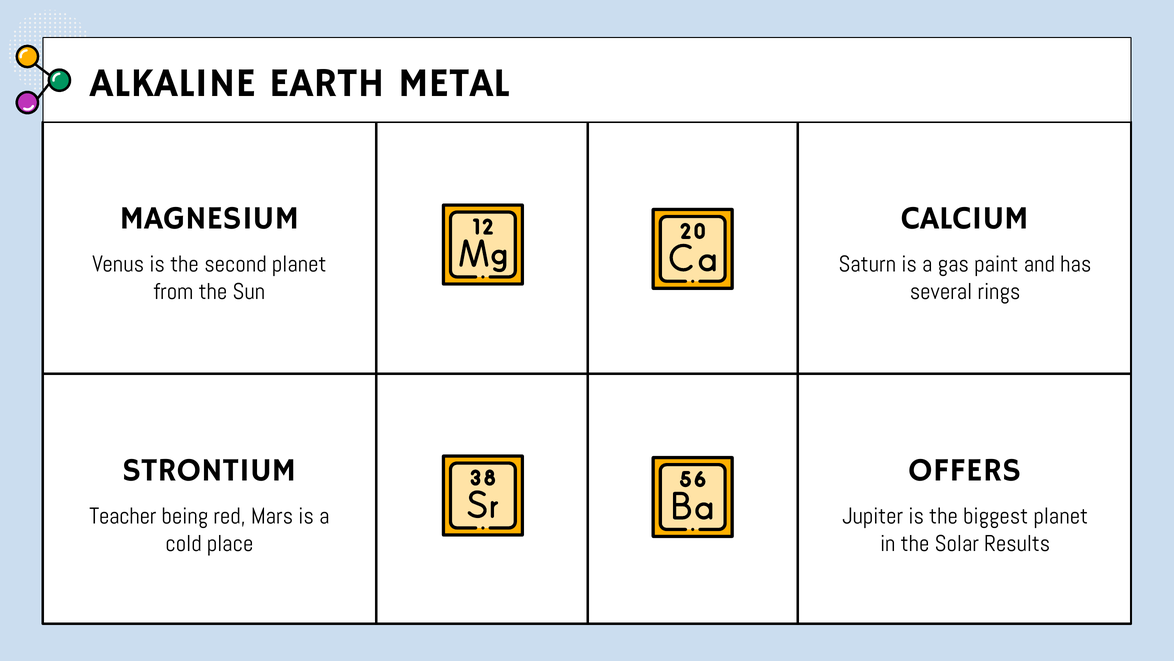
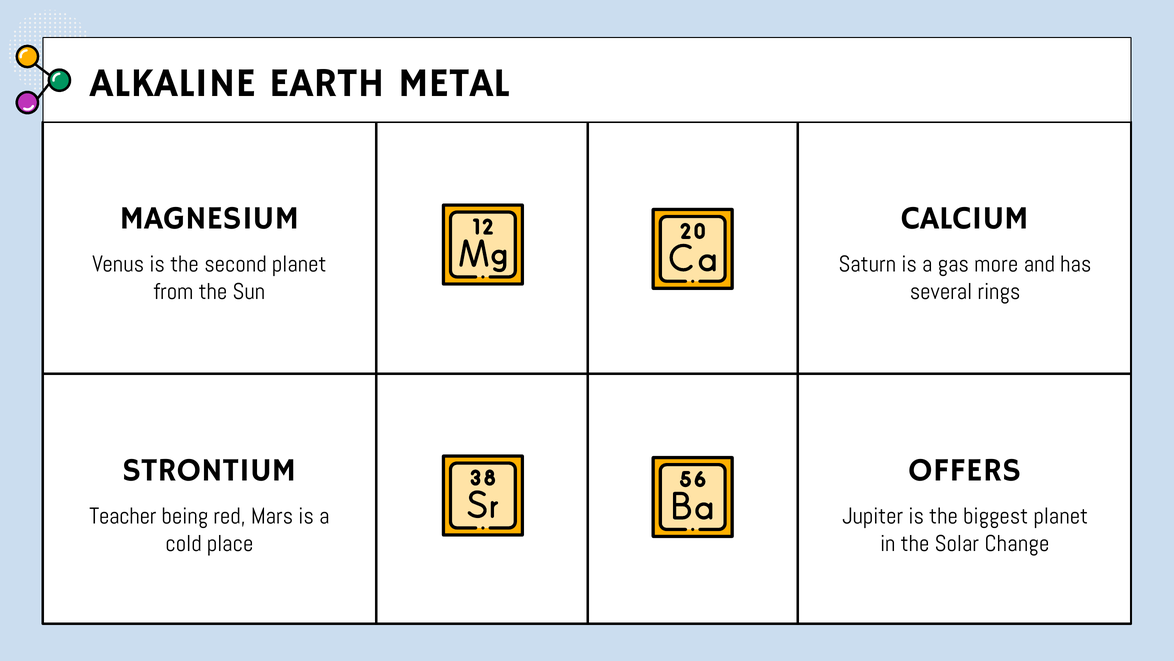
paint: paint -> more
Results: Results -> Change
